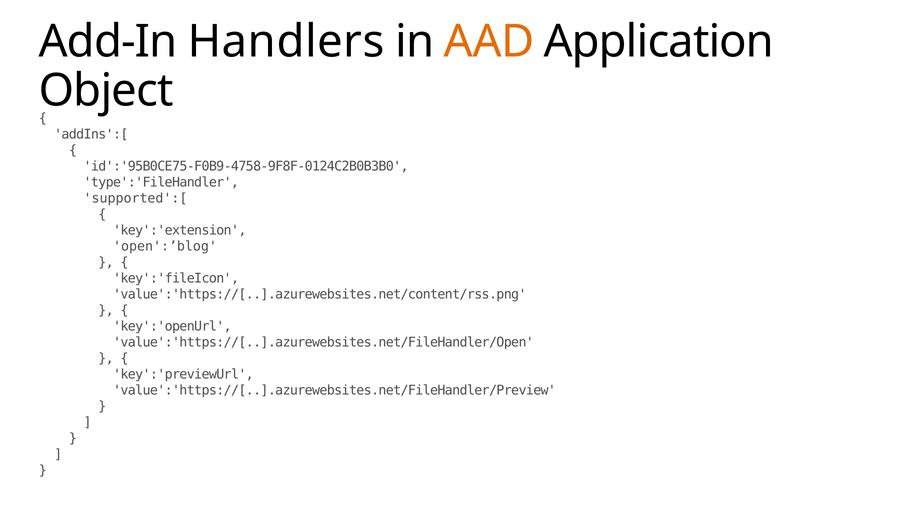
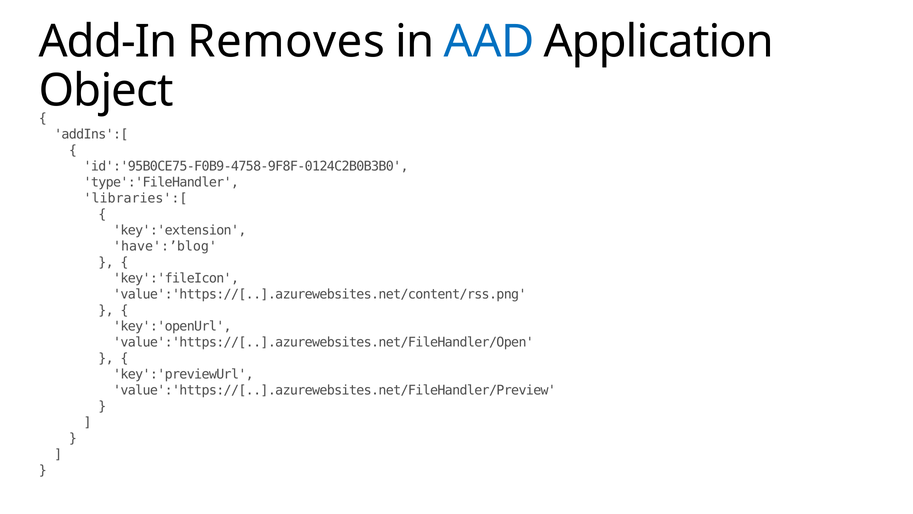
Handlers: Handlers -> Removes
AAD colour: orange -> blue
supported':[: supported':[ -> libraries':[
open':’blog: open':’blog -> have':’blog
